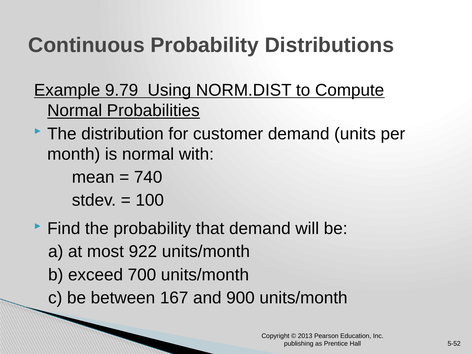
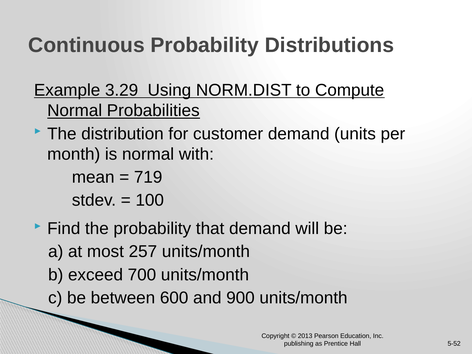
9.79: 9.79 -> 3.29
740: 740 -> 719
922: 922 -> 257
167: 167 -> 600
